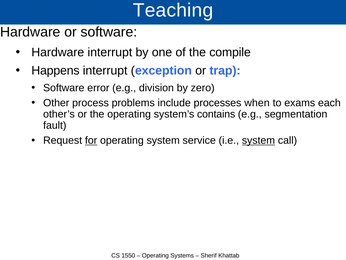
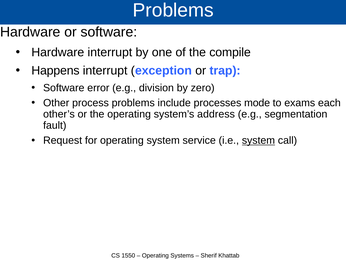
Teaching at (173, 10): Teaching -> Problems
when: when -> mode
contains: contains -> address
for underline: present -> none
